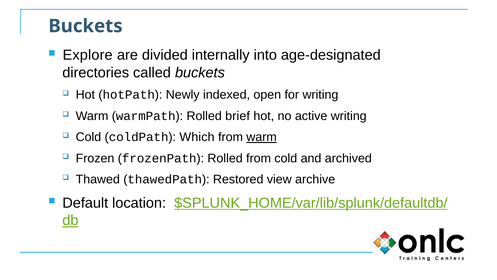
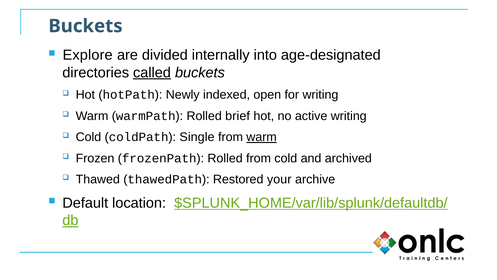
called underline: none -> present
Which: Which -> Single
view: view -> your
